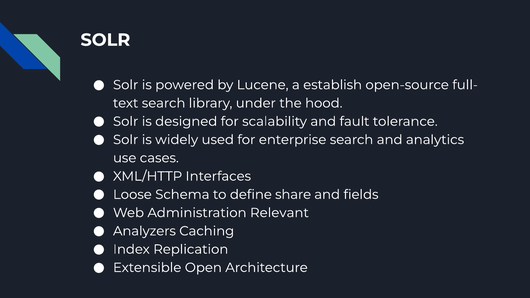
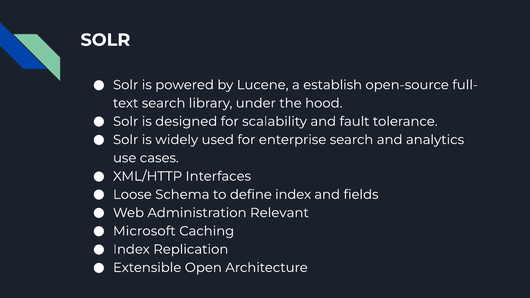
define share: share -> index
Analyzers: Analyzers -> Microsoft
